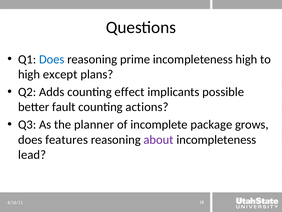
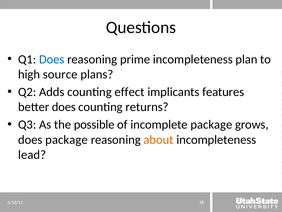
incompleteness high: high -> plan
except: except -> source
possible: possible -> features
better fault: fault -> does
actions: actions -> returns
planner: planner -> possible
does features: features -> package
about colour: purple -> orange
